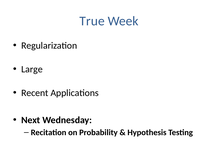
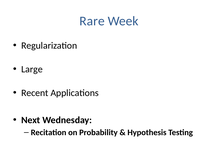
True: True -> Rare
